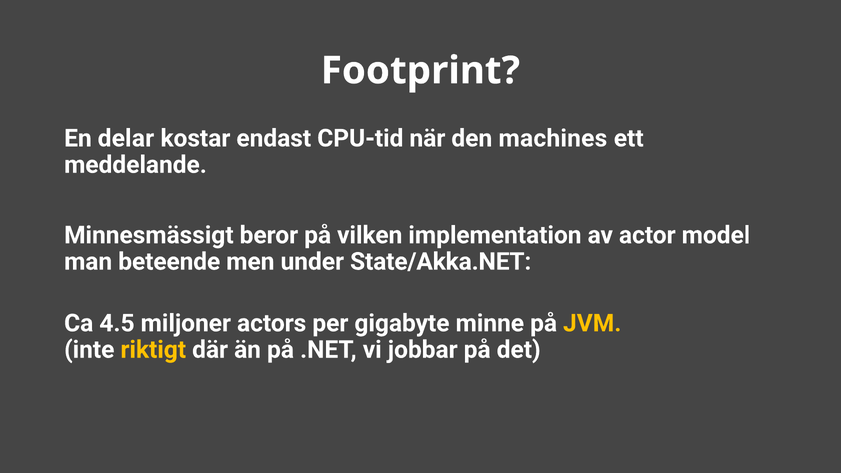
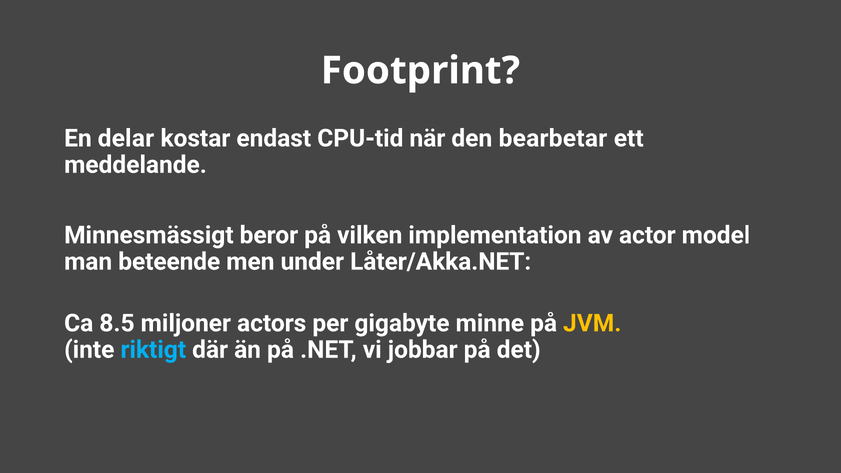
machines: machines -> bearbetar
State/Akka.NET: State/Akka.NET -> Låter/Akka.NET
4.5: 4.5 -> 8.5
riktigt colour: yellow -> light blue
